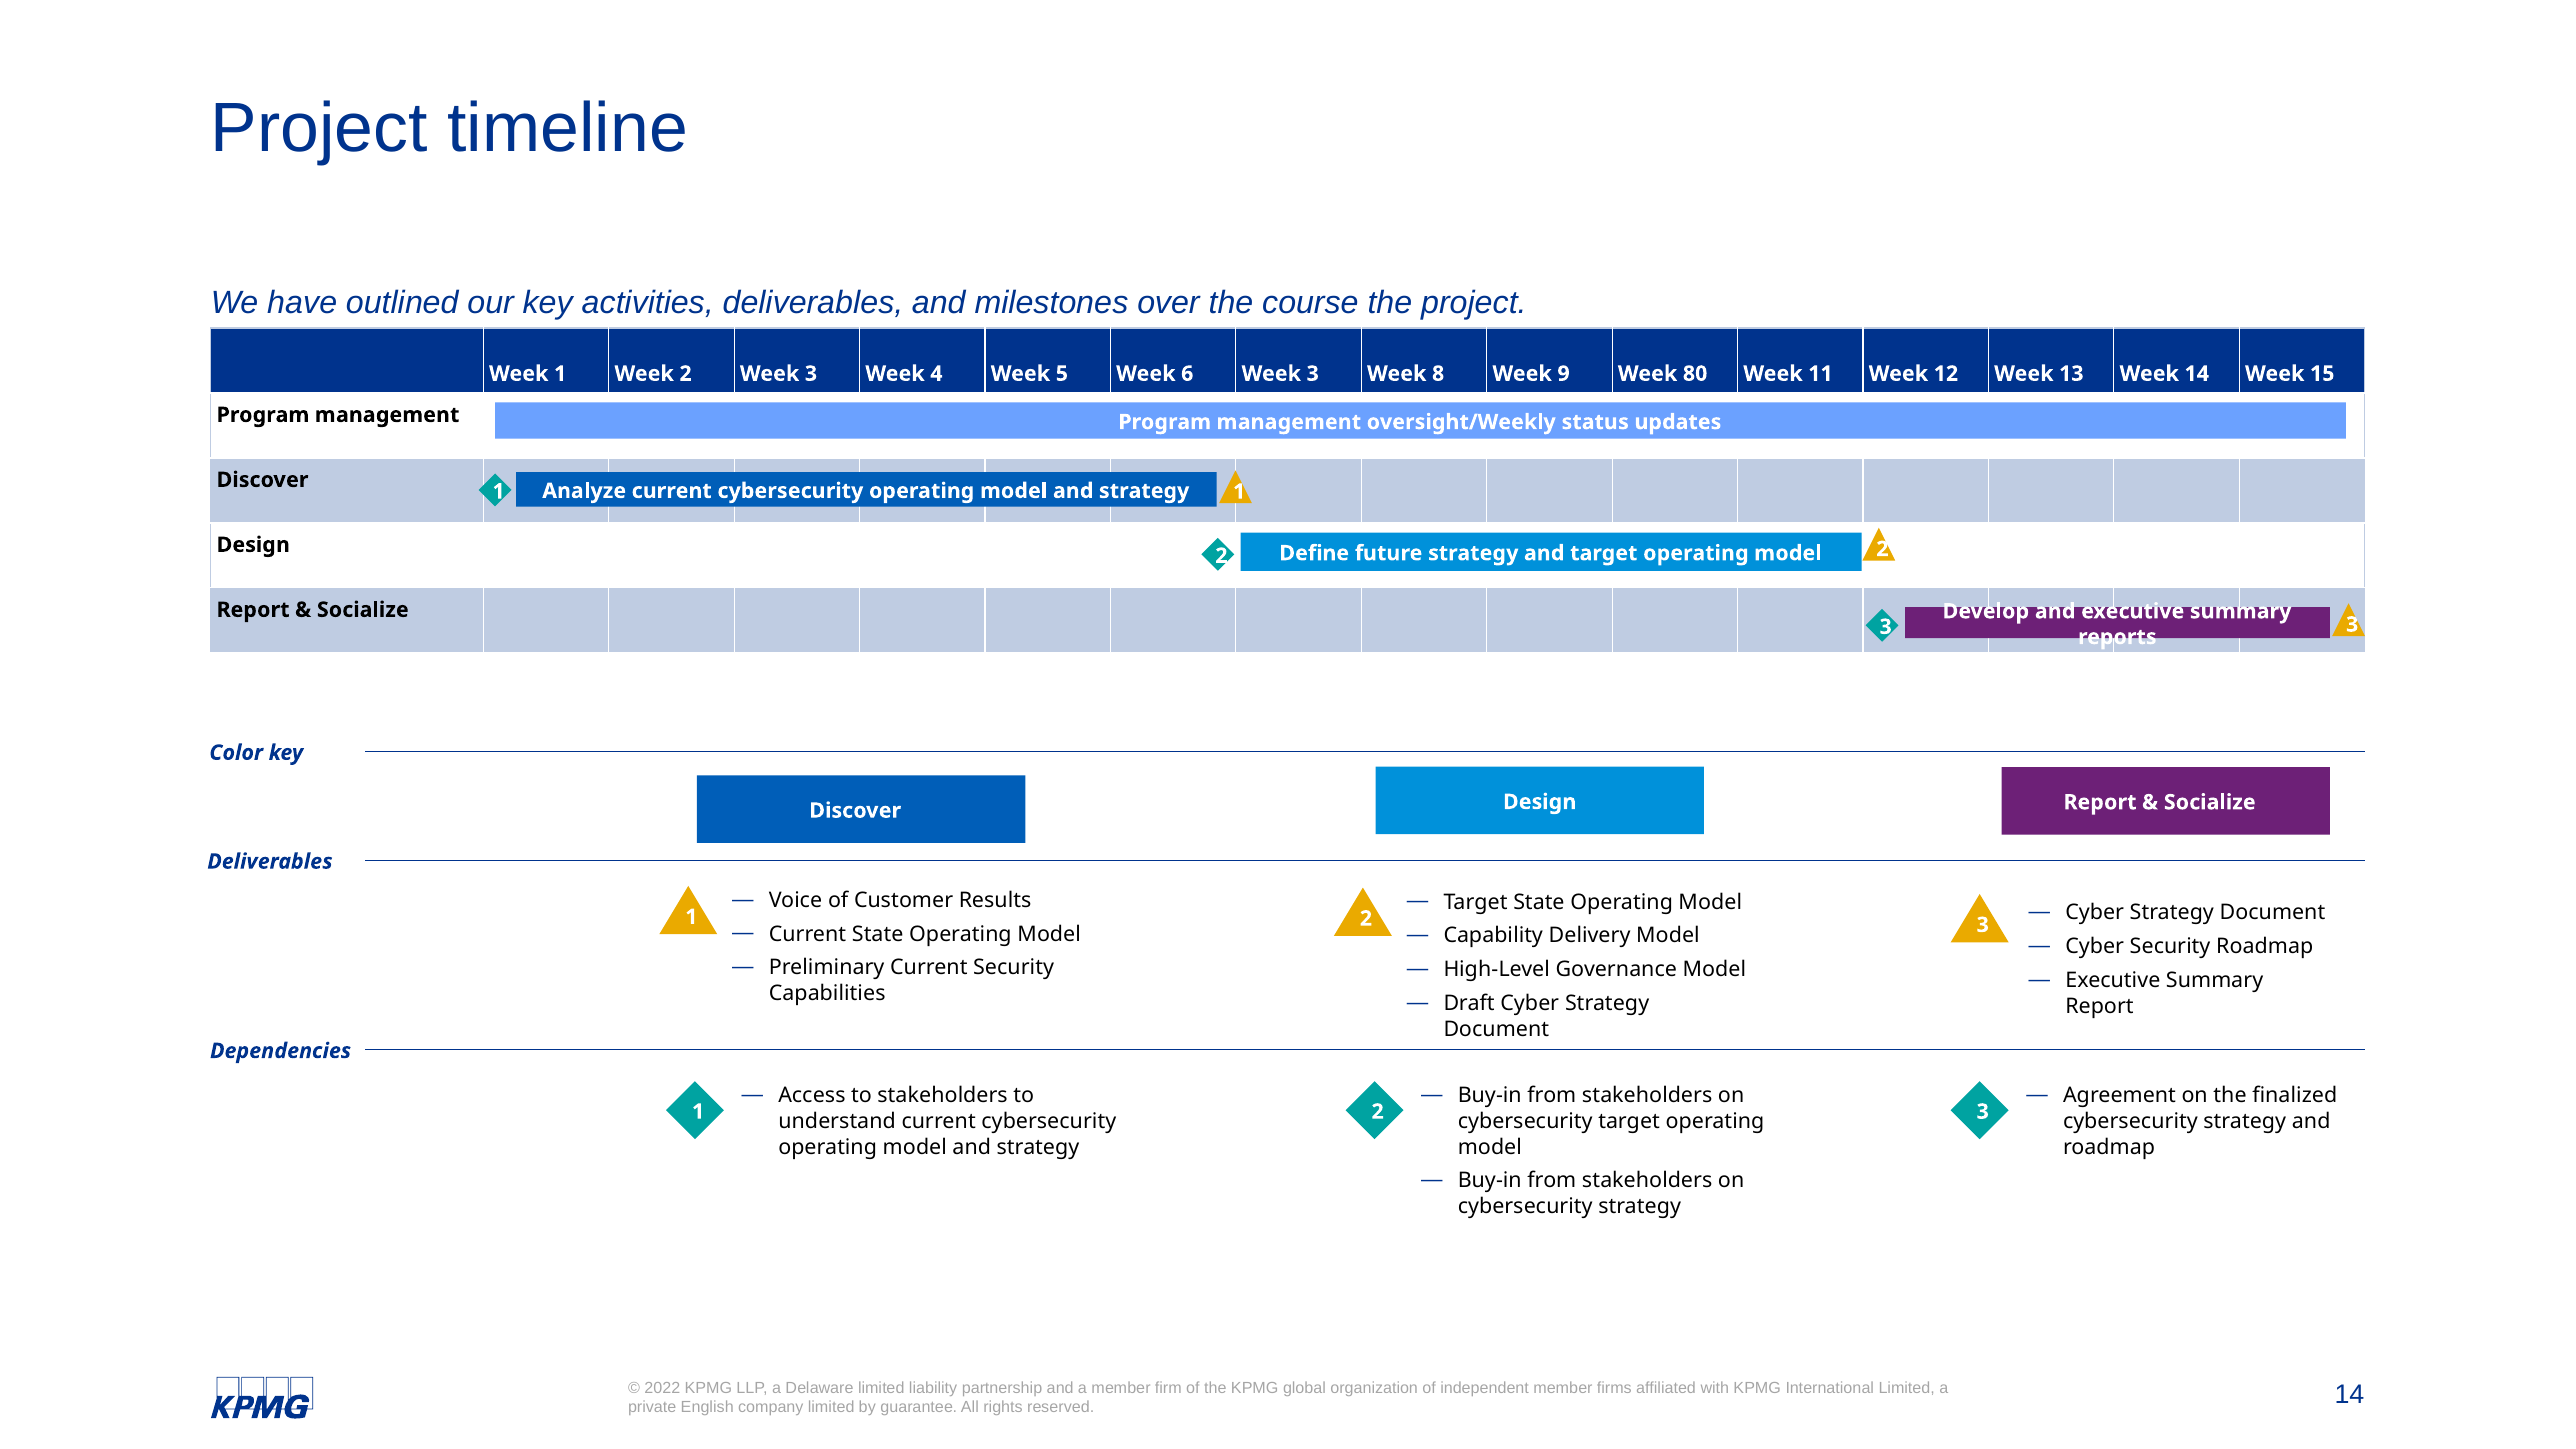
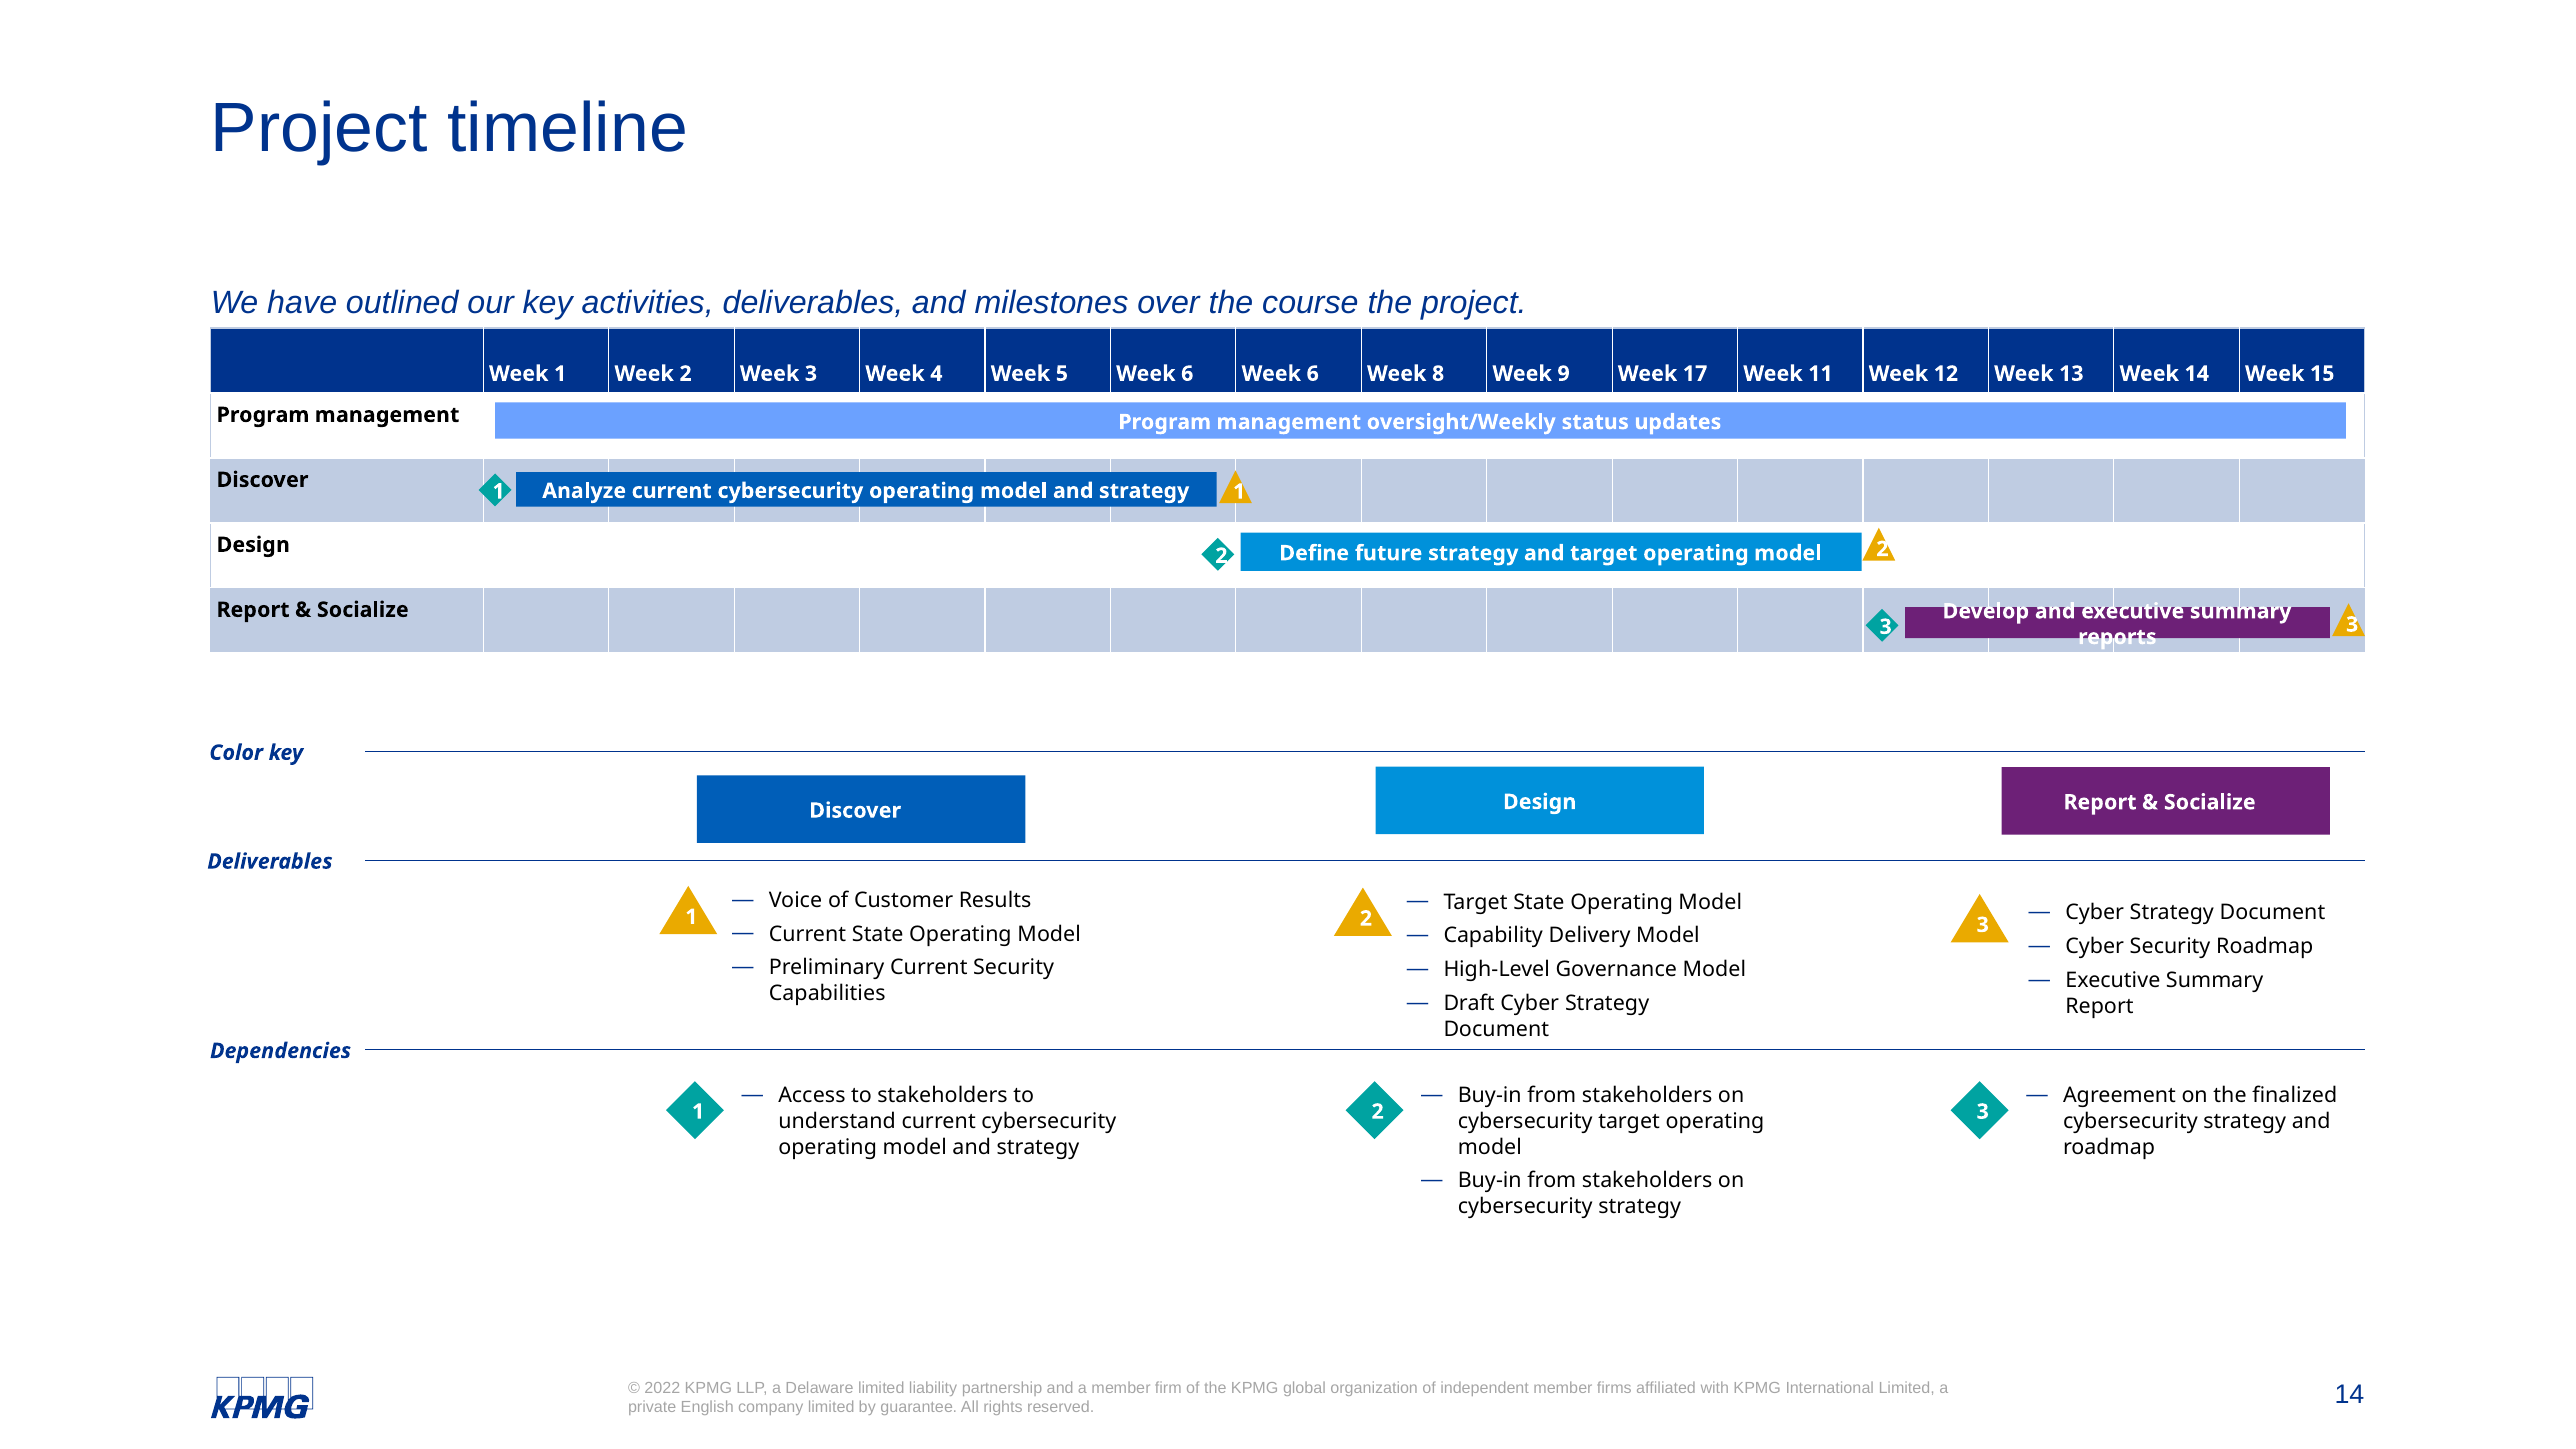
6 Week 3: 3 -> 6
80: 80 -> 17
